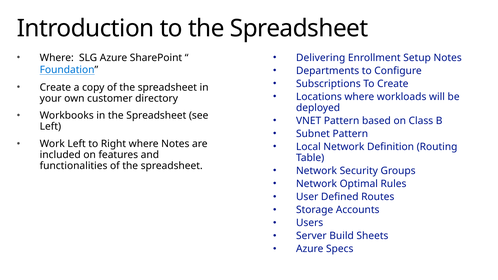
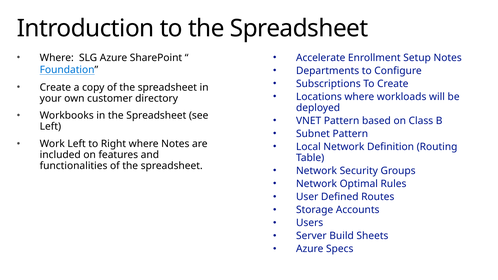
Delivering: Delivering -> Accelerate
